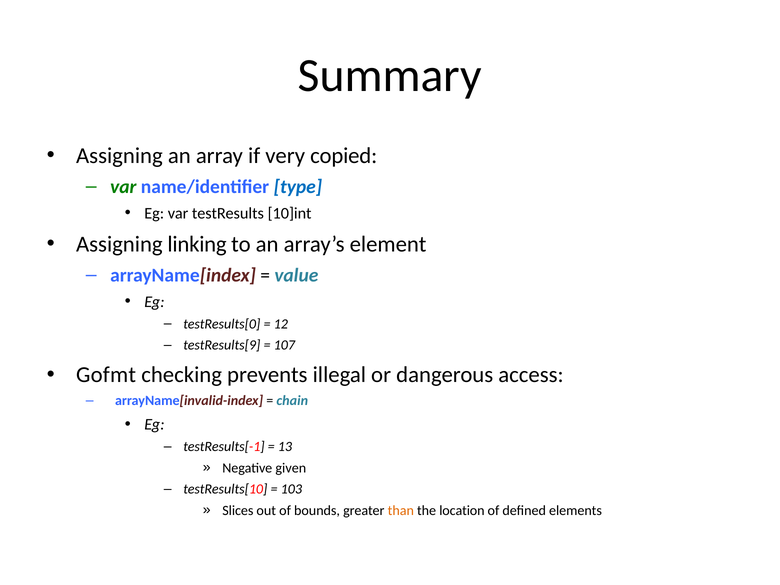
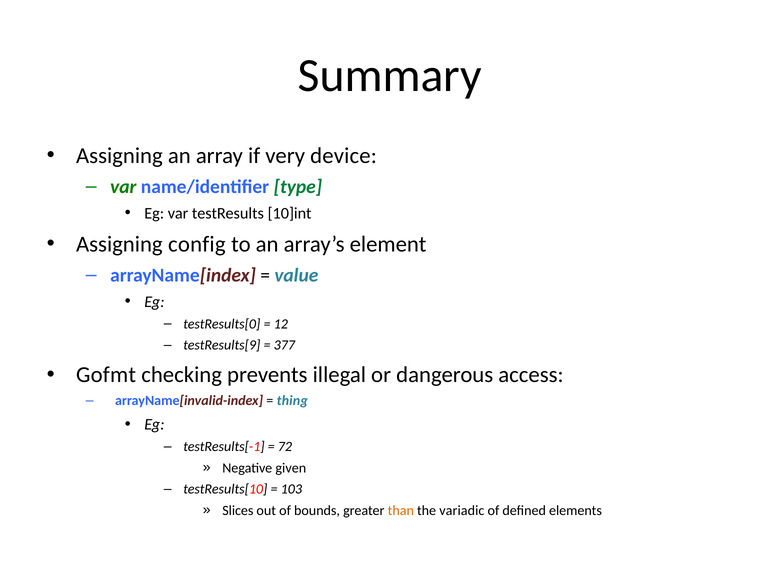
copied: copied -> device
type colour: blue -> green
linking: linking -> config
107: 107 -> 377
chain: chain -> thing
13: 13 -> 72
location: location -> variadic
